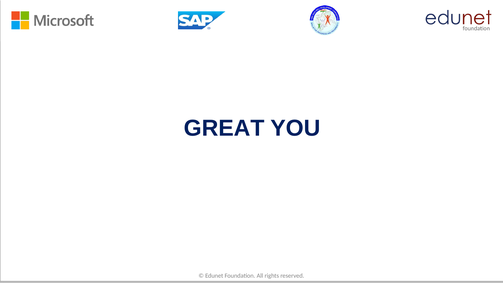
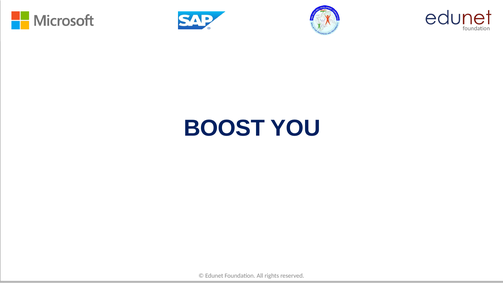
GREAT: GREAT -> BOOST
